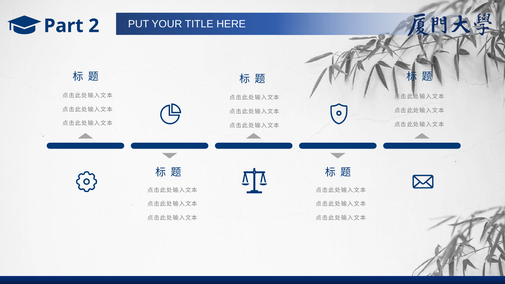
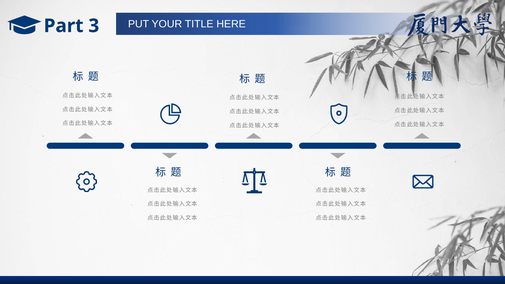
2: 2 -> 3
